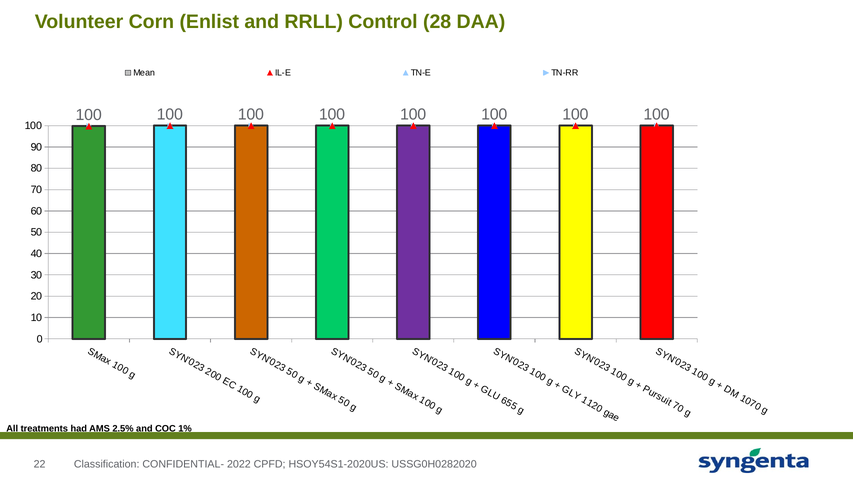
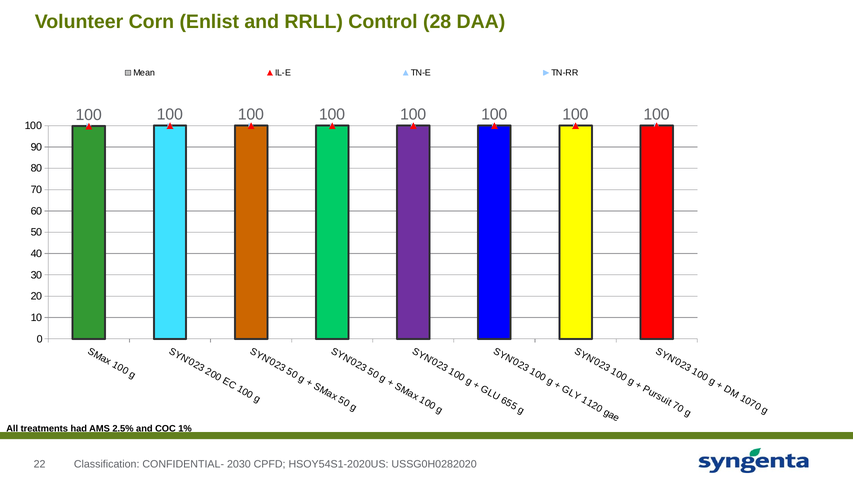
2022: 2022 -> 2030
